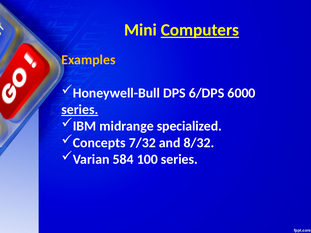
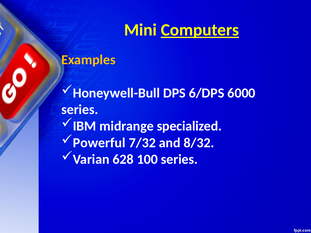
series at (80, 110) underline: present -> none
Concepts: Concepts -> Powerful
584: 584 -> 628
